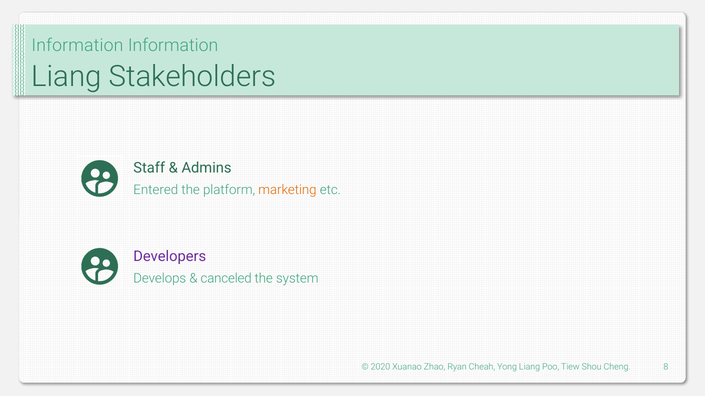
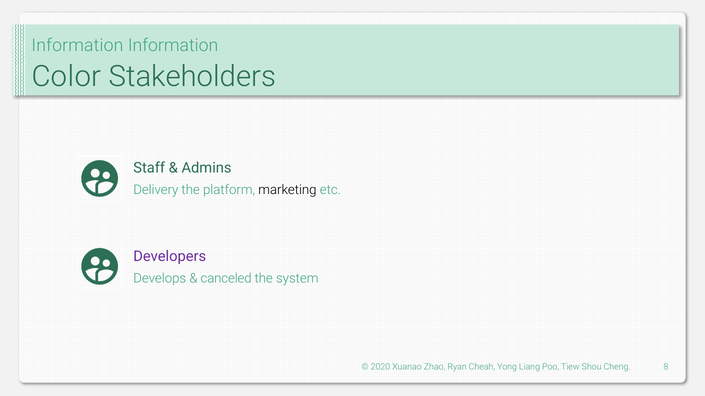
Liang at (67, 77): Liang -> Color
Entered: Entered -> Delivery
marketing colour: orange -> black
